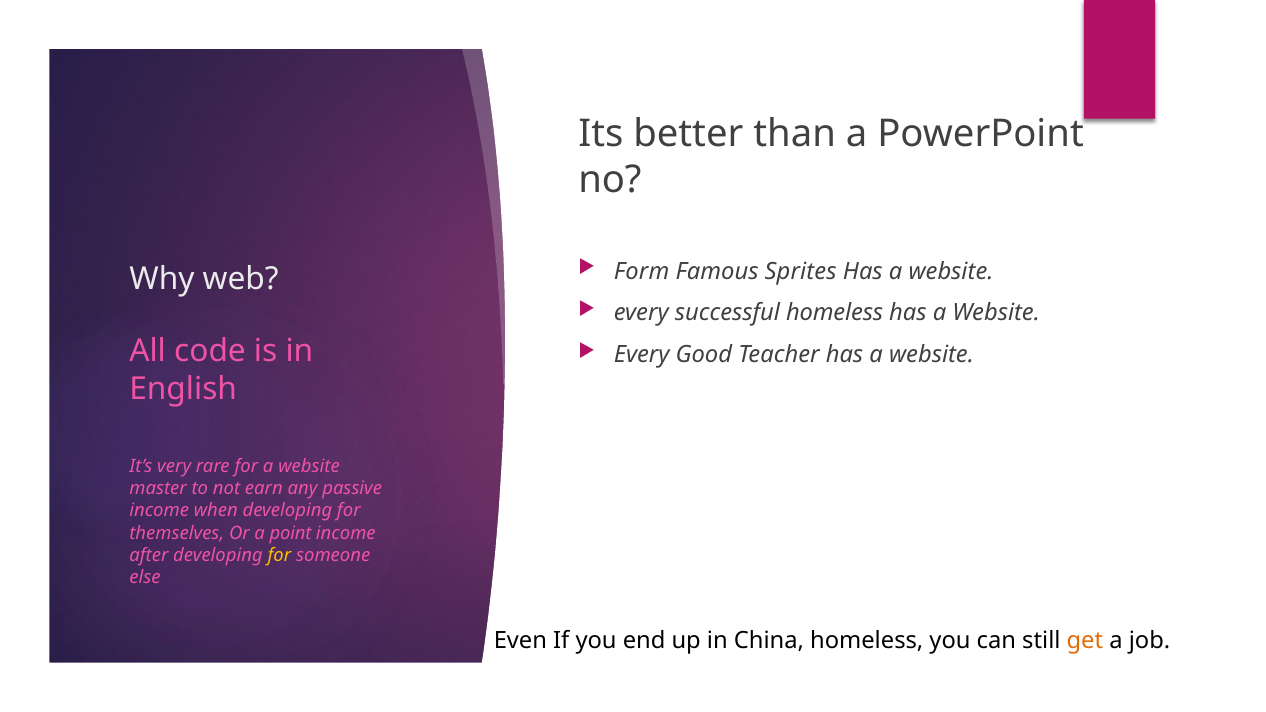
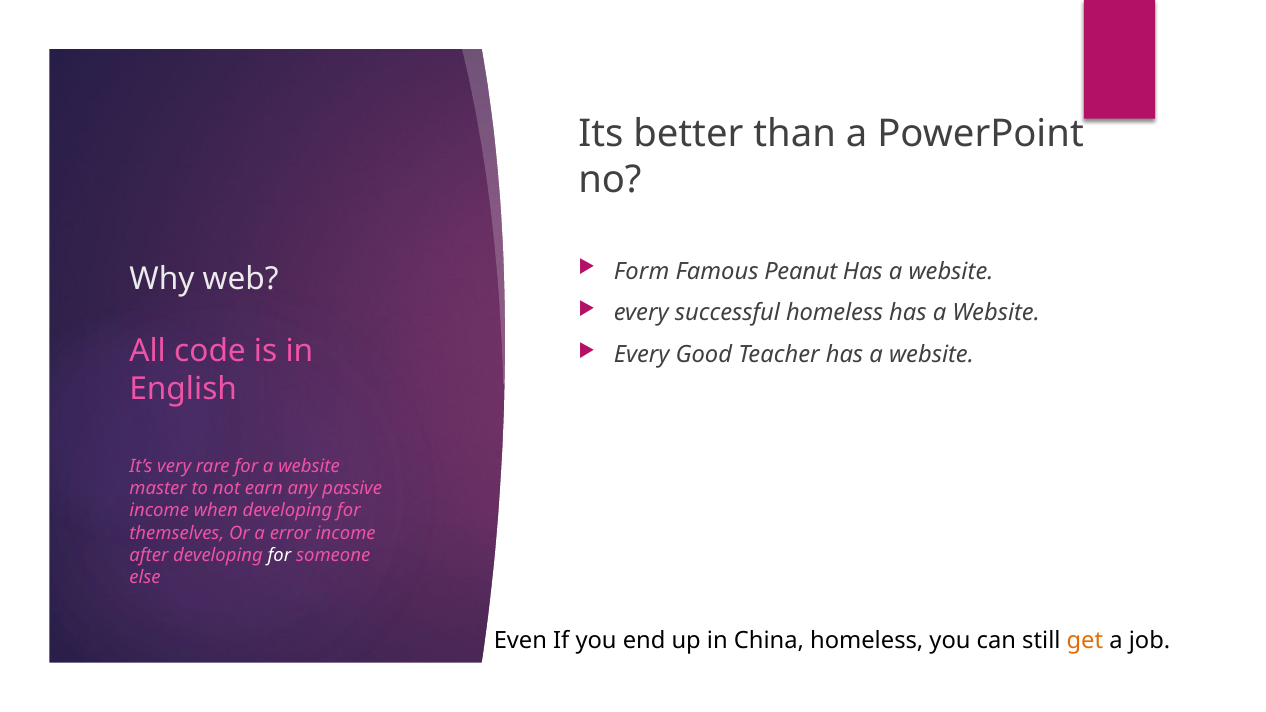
Sprites: Sprites -> Peanut
point: point -> error
for at (279, 555) colour: yellow -> white
